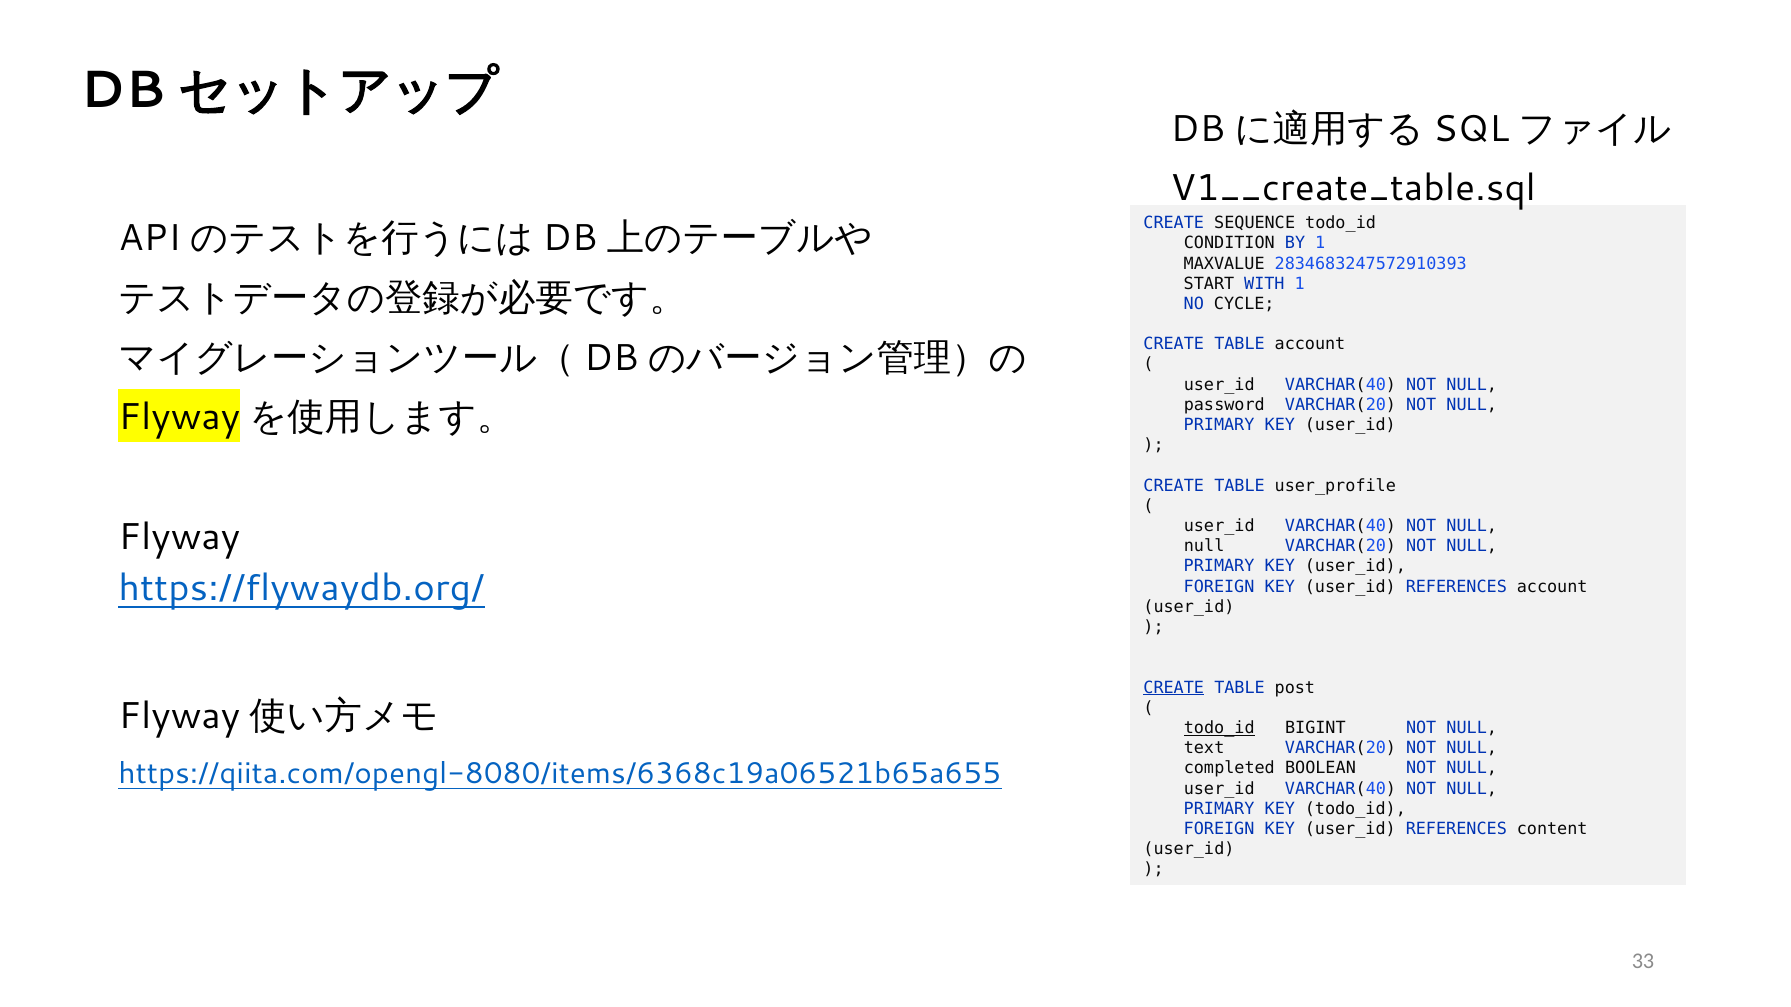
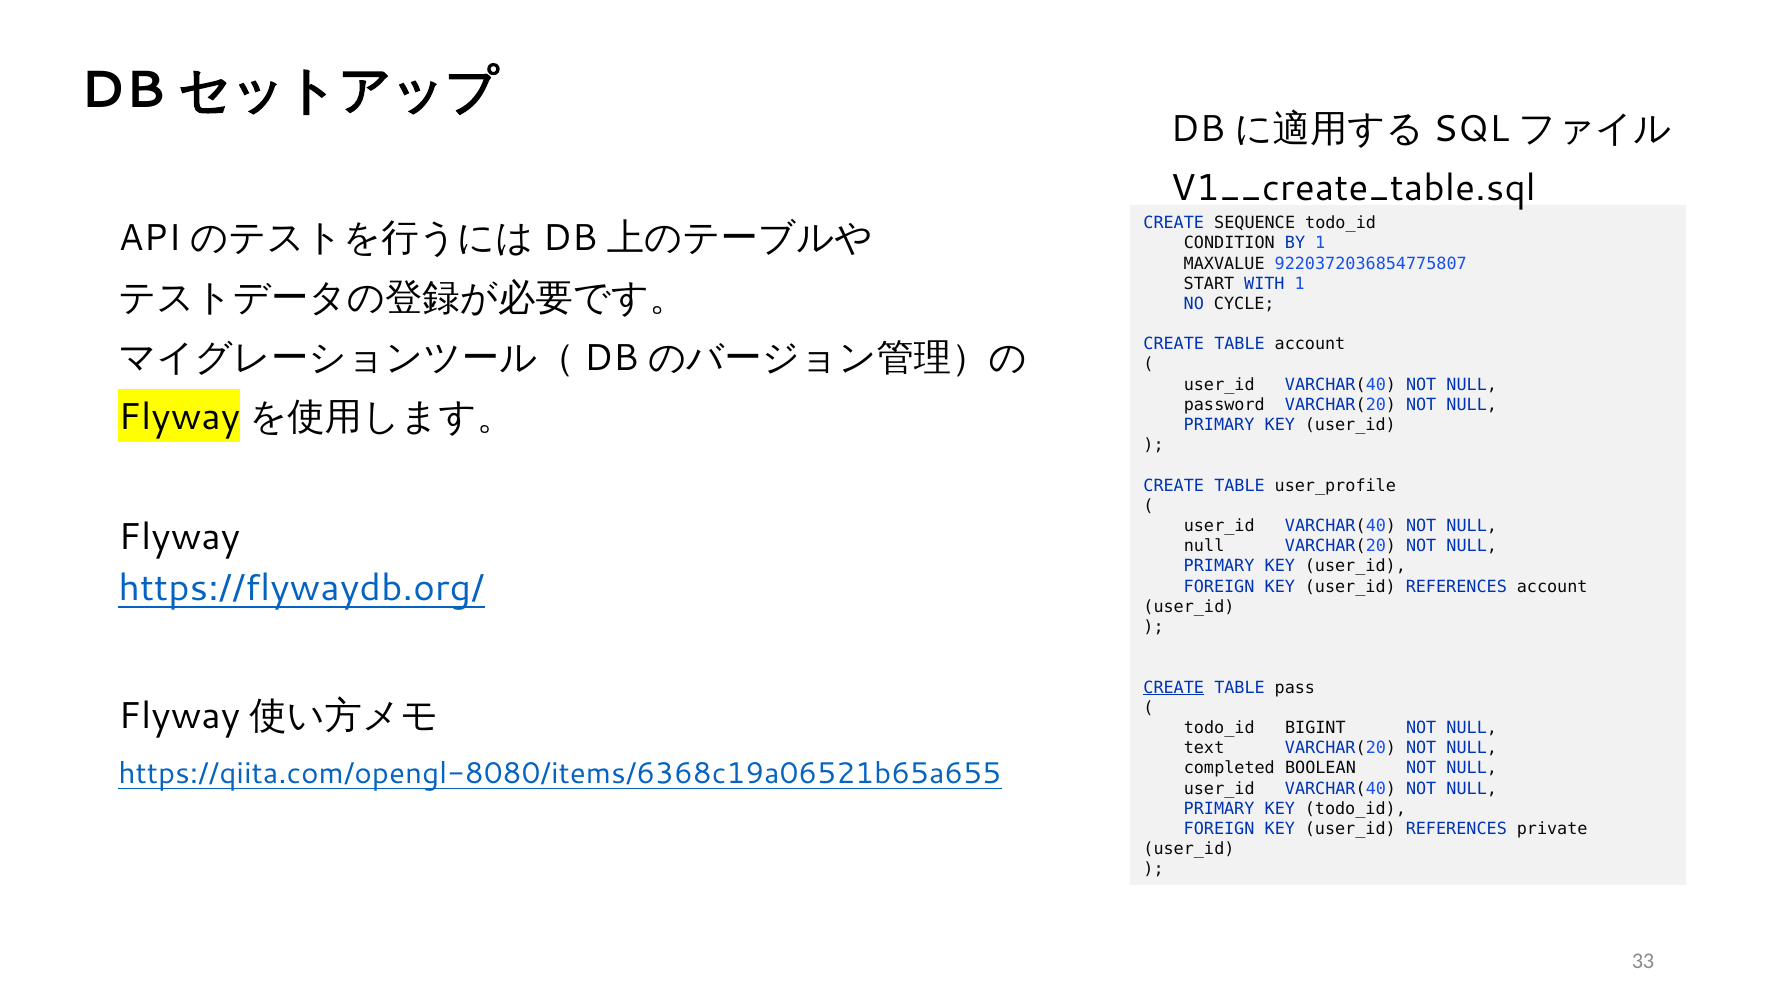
2834683247572910393: 2834683247572910393 -> 9220372036854775807
post: post -> pass
todo_id at (1219, 728) underline: present -> none
content: content -> private
